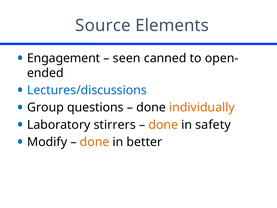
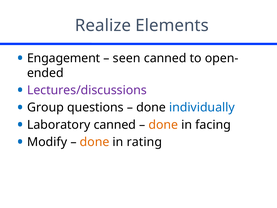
Source: Source -> Realize
Lectures/discussions colour: blue -> purple
individually colour: orange -> blue
Laboratory stirrers: stirrers -> canned
safety: safety -> facing
better: better -> rating
